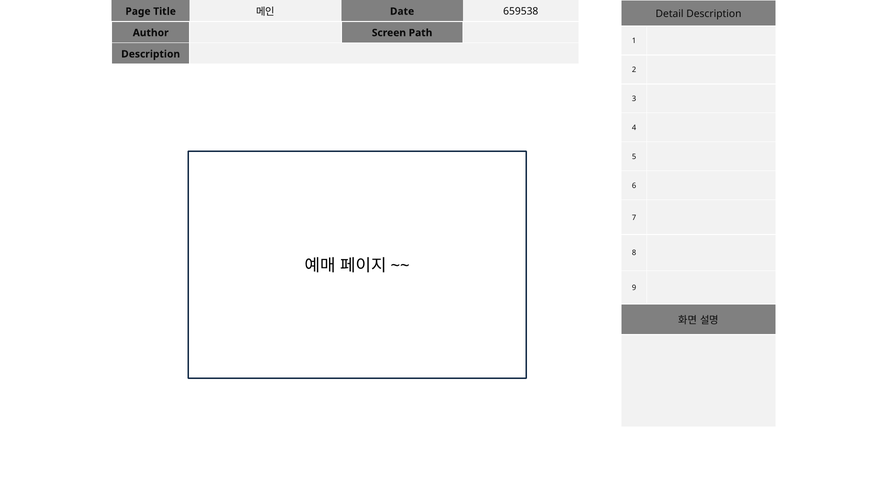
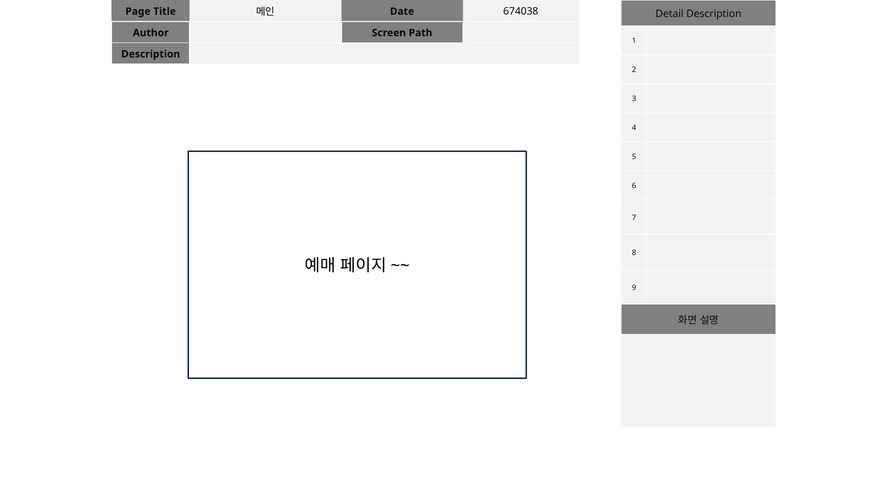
659538: 659538 -> 674038
